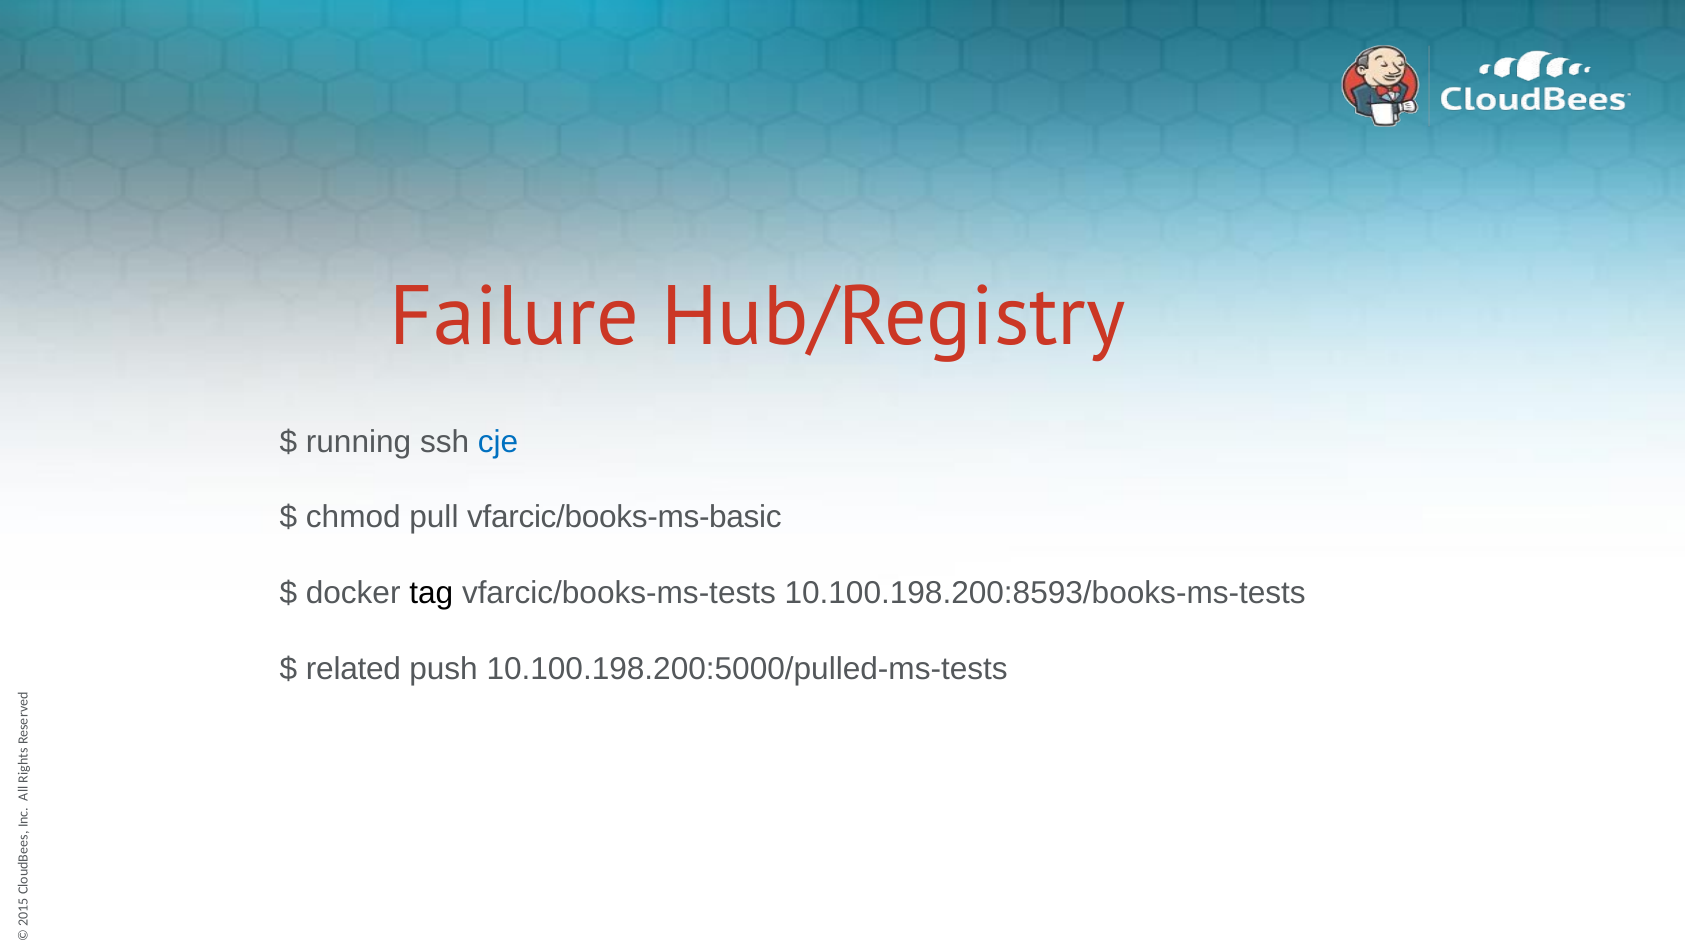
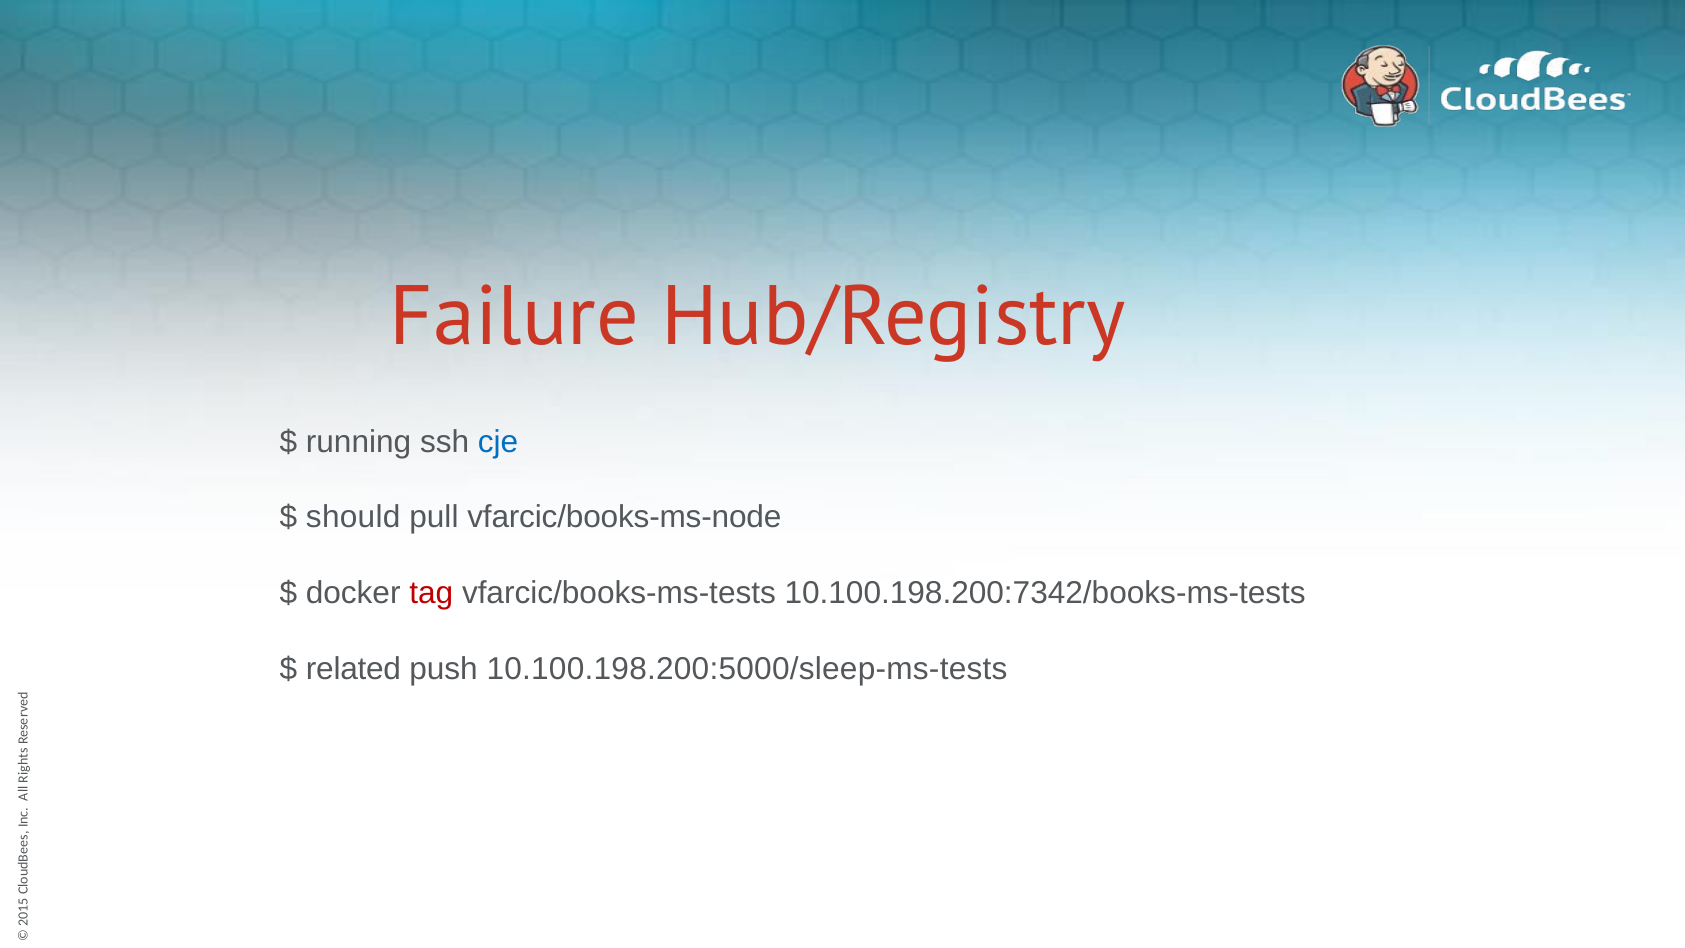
chmod: chmod -> should
vfarcic/books-ms-basic: vfarcic/books-ms-basic -> vfarcic/books-ms-node
tag colour: black -> red
10.100.198.200:8593/books-ms-tests: 10.100.198.200:8593/books-ms-tests -> 10.100.198.200:7342/books-ms-tests
10.100.198.200:5000/pulled-ms-tests: 10.100.198.200:5000/pulled-ms-tests -> 10.100.198.200:5000/sleep-ms-tests
